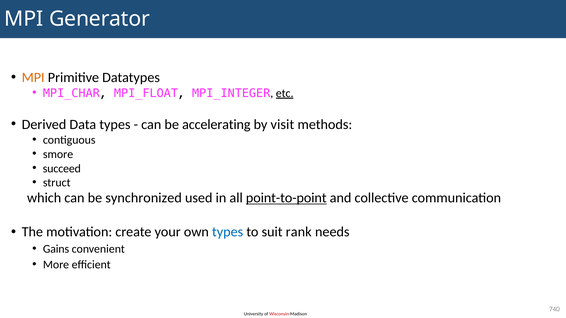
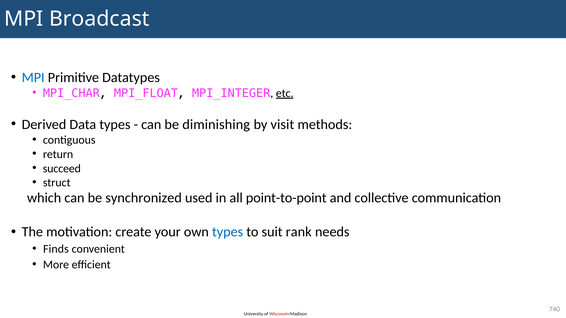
Generator: Generator -> Broadcast
MPI at (33, 78) colour: orange -> blue
accelerating: accelerating -> diminishing
smore: smore -> return
point-to-point underline: present -> none
Gains: Gains -> Finds
